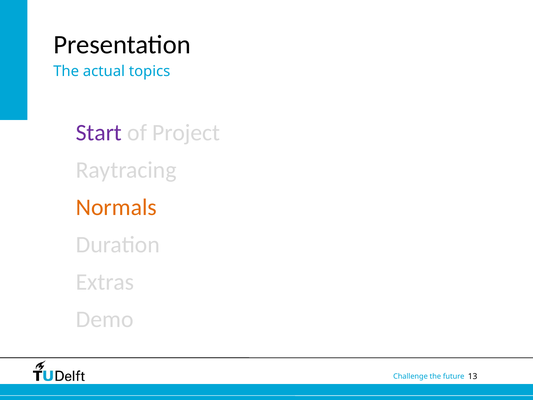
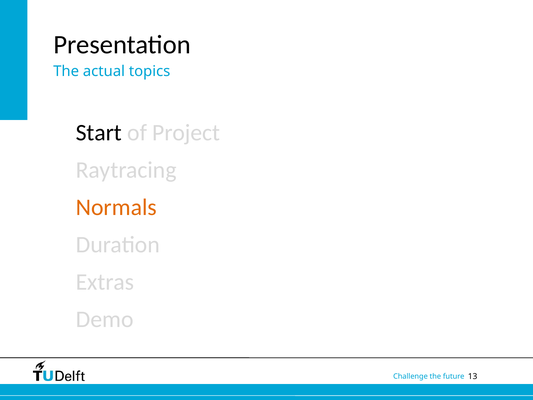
Start colour: purple -> black
